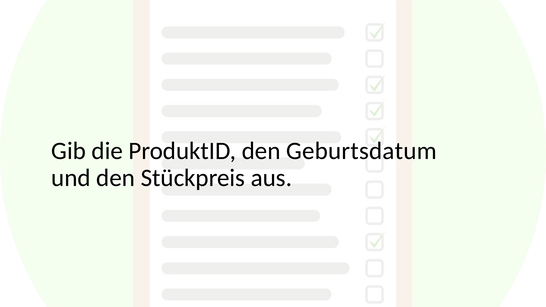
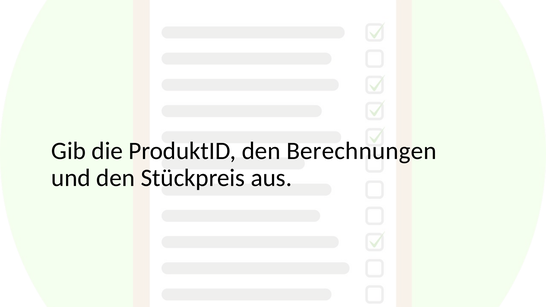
Geburtsdatum: Geburtsdatum -> Berechnungen
